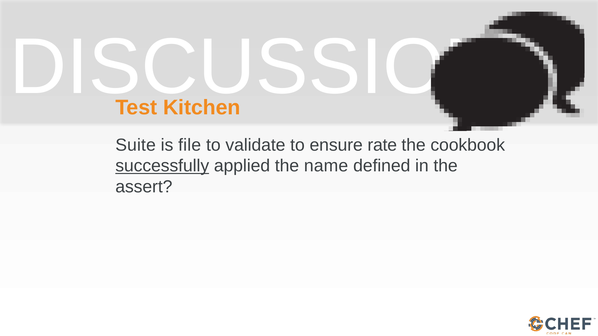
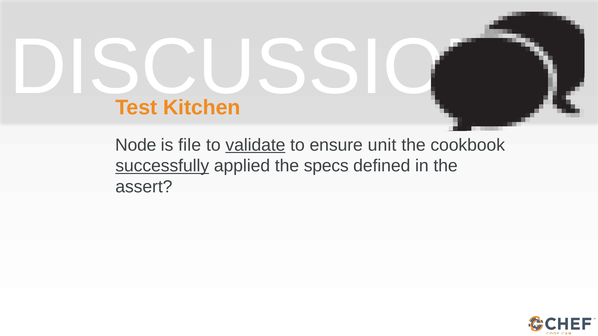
Suite: Suite -> Node
validate underline: none -> present
rate: rate -> unit
name: name -> specs
